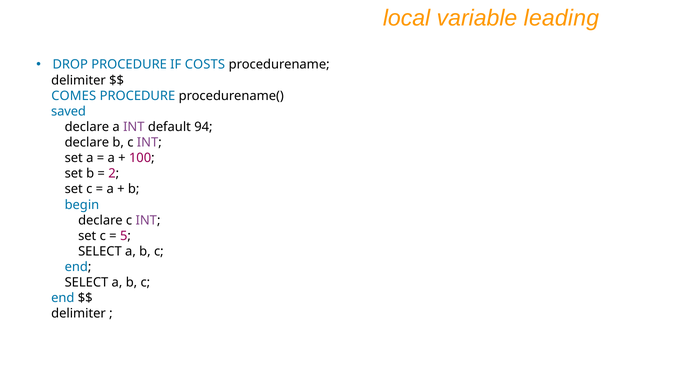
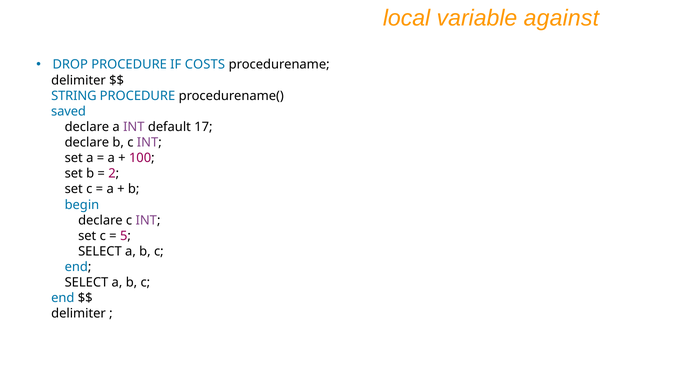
leading: leading -> against
COMES: COMES -> STRING
94: 94 -> 17
